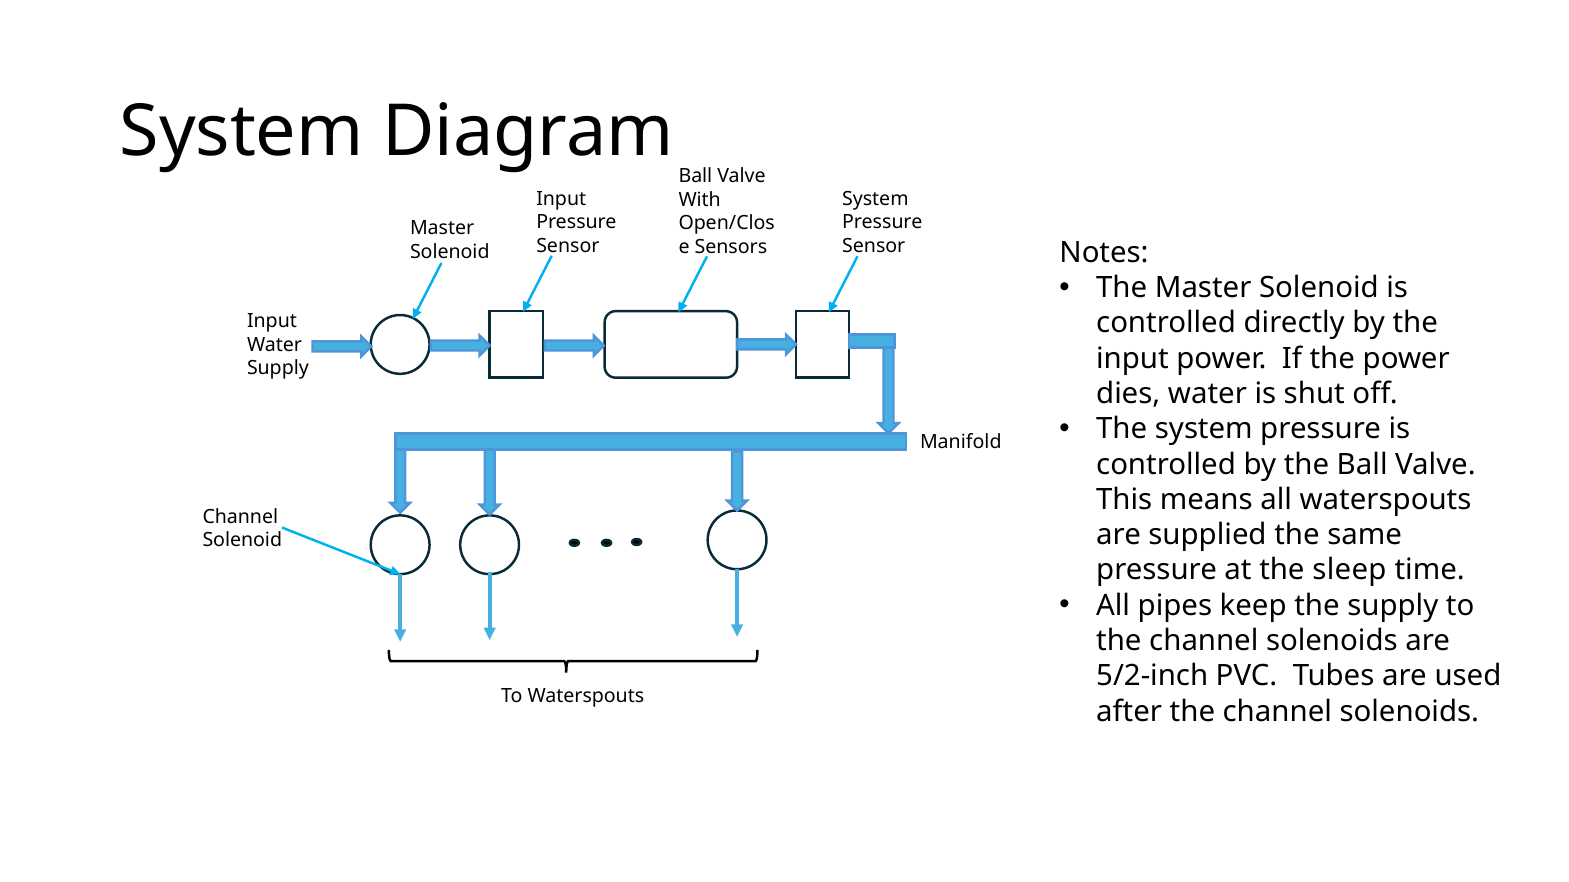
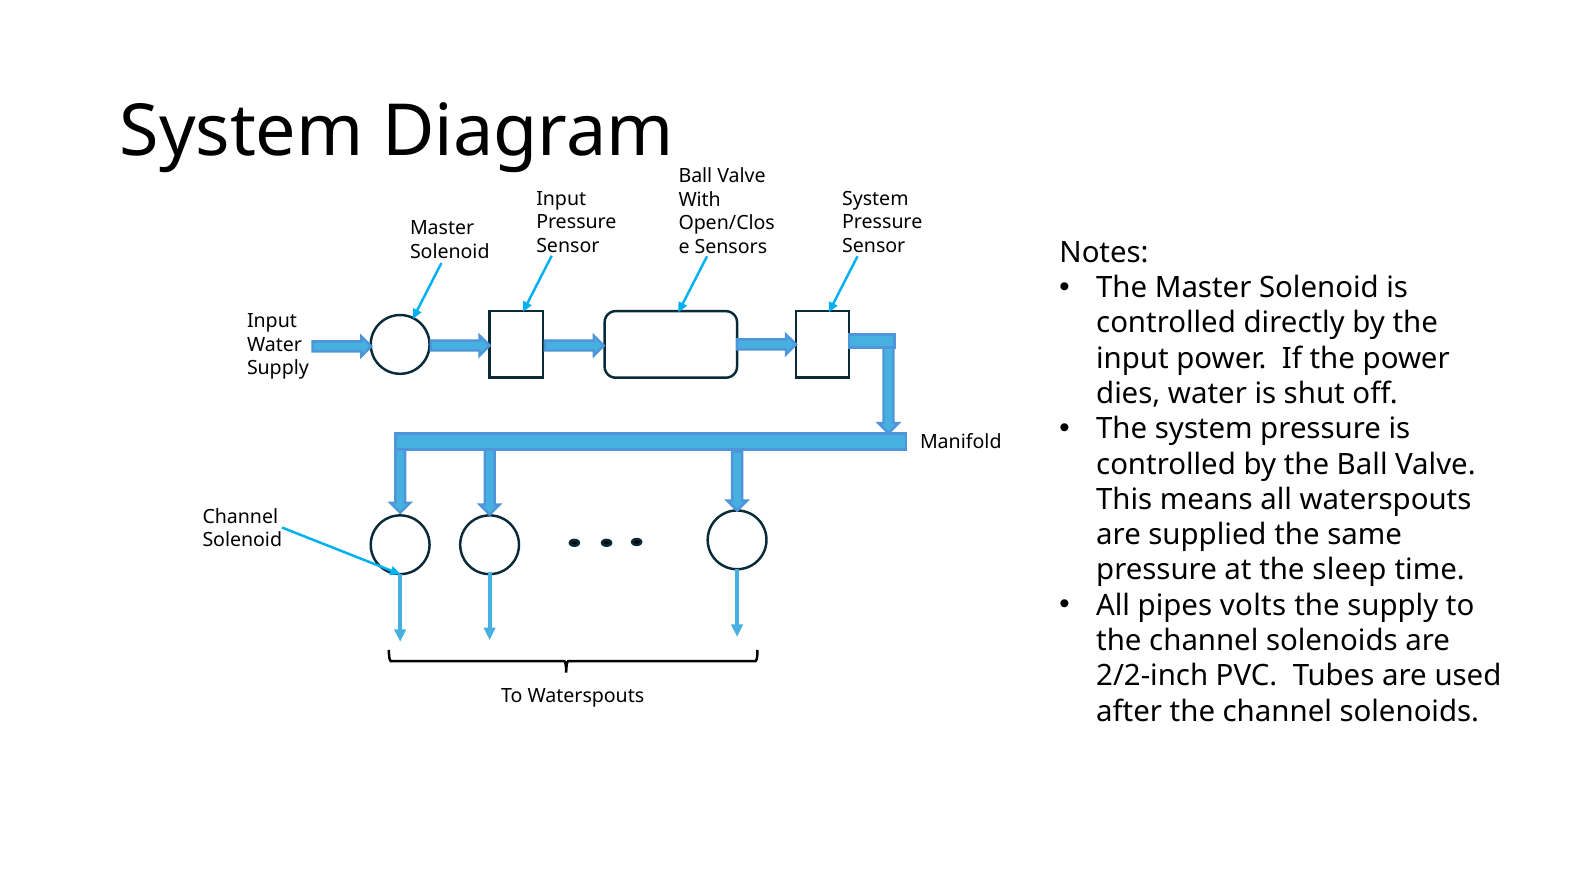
keep: keep -> volts
5/2-inch: 5/2-inch -> 2/2-inch
